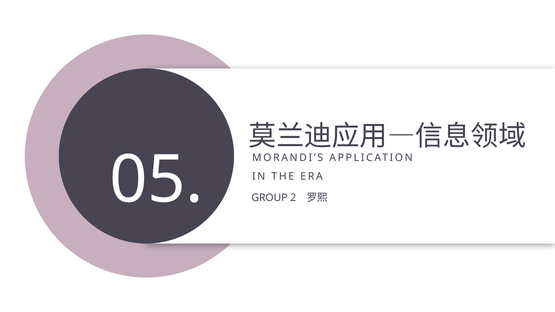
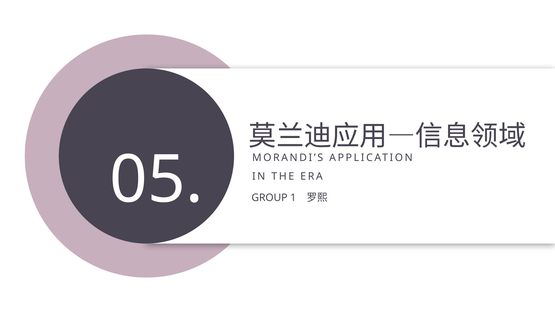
2: 2 -> 1
